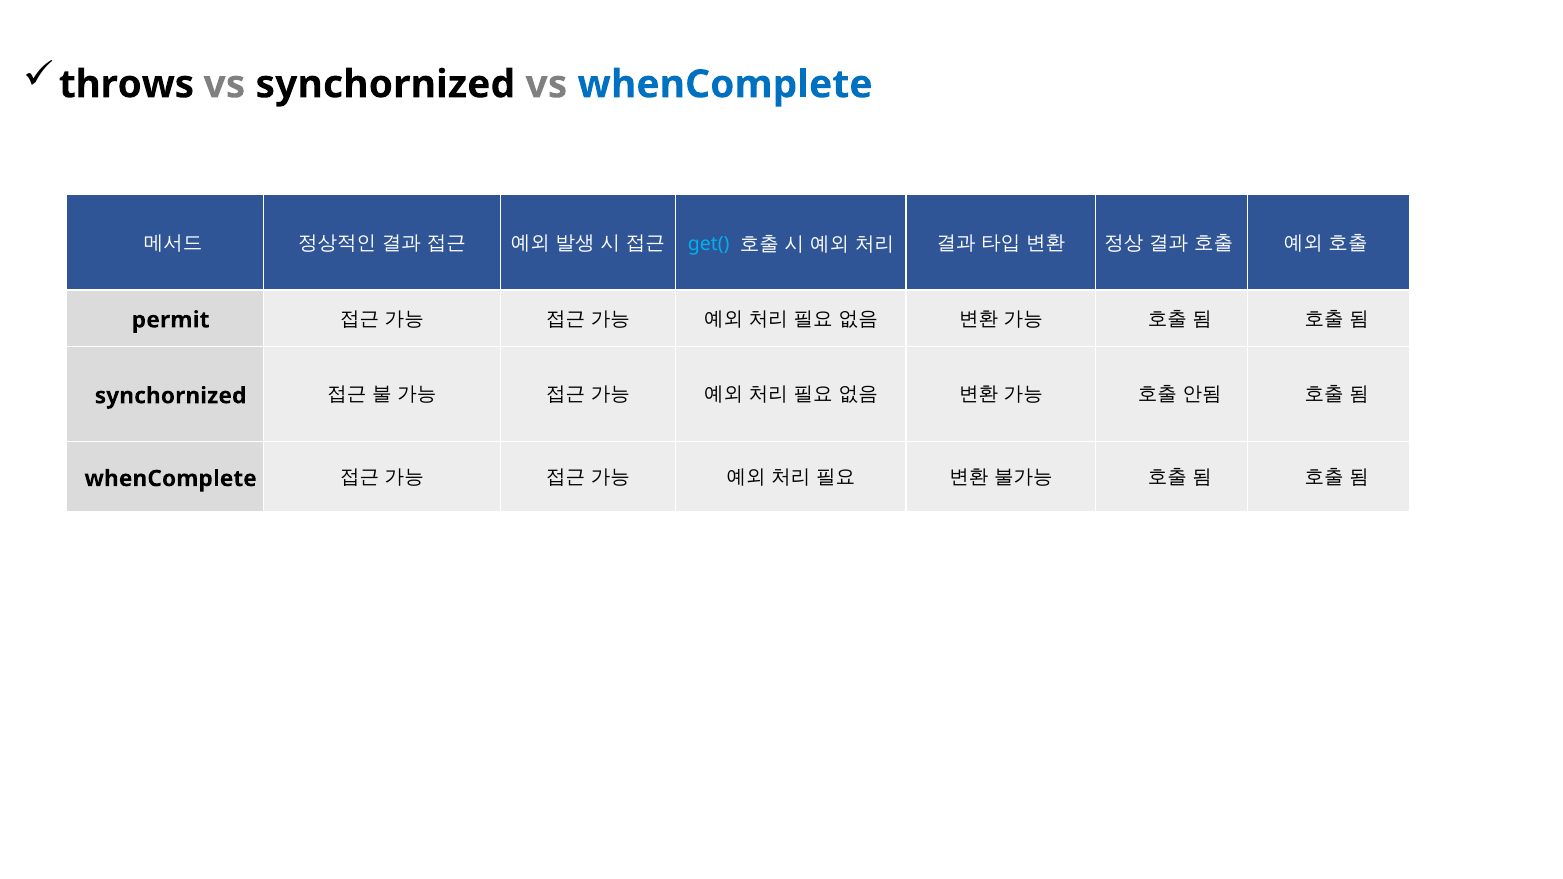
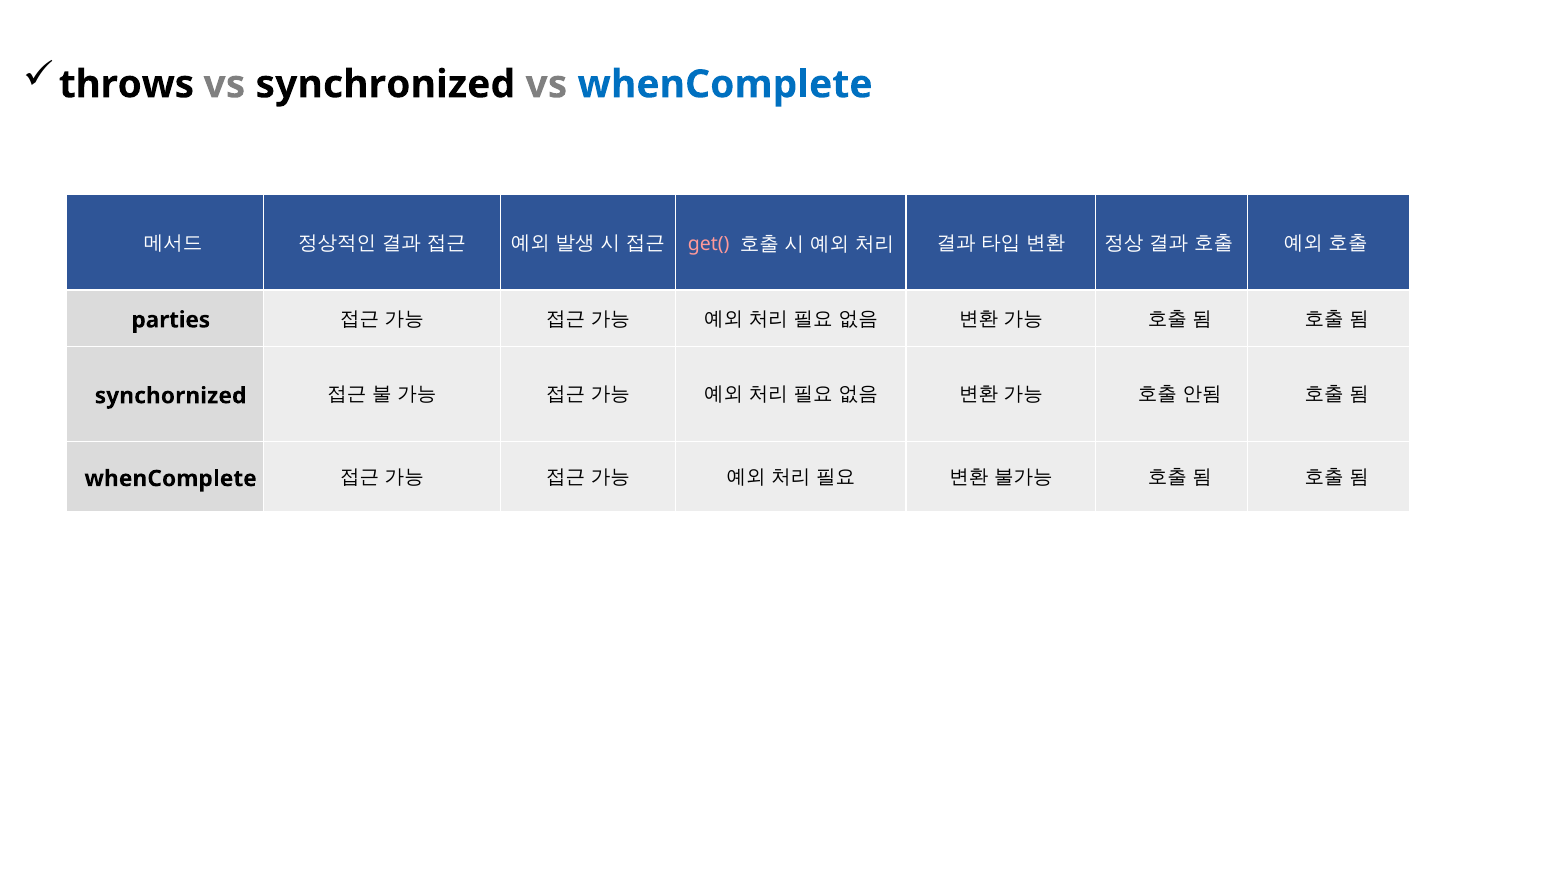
vs synchornized: synchornized -> synchronized
get( colour: light blue -> pink
permit: permit -> parties
